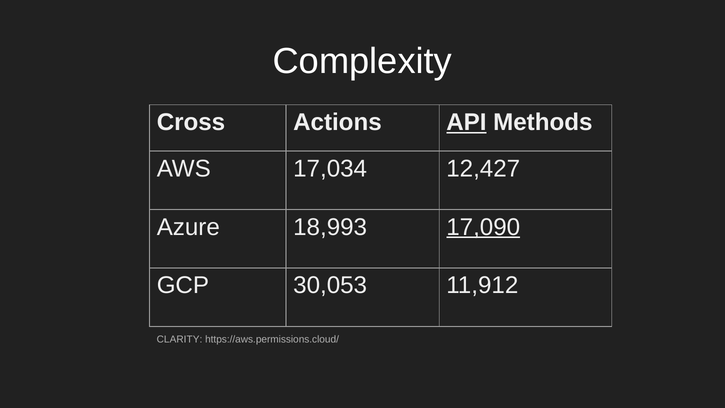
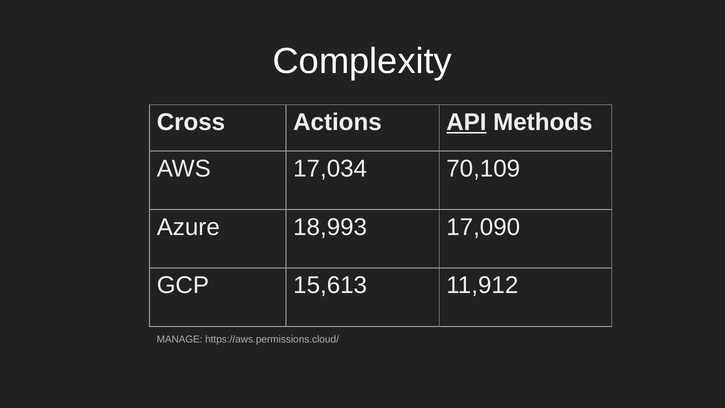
12,427: 12,427 -> 70,109
17,090 underline: present -> none
30,053: 30,053 -> 15,613
CLARITY: CLARITY -> MANAGE
